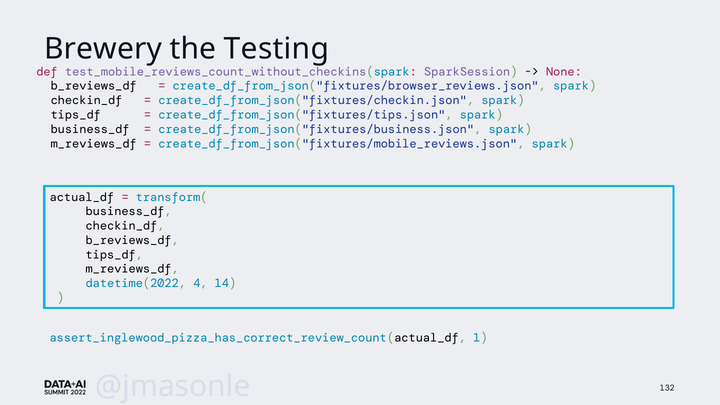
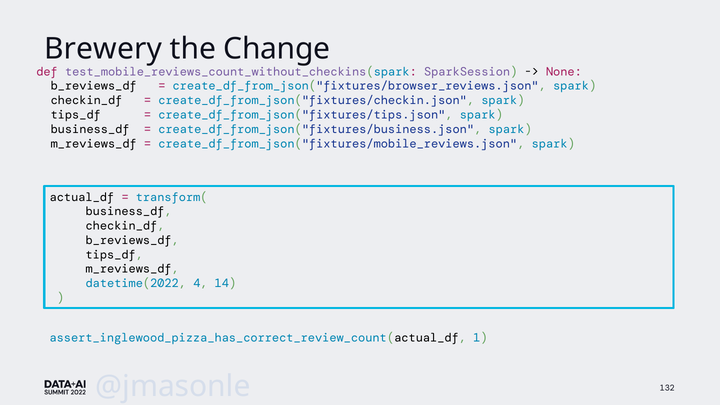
Testing: Testing -> Change
